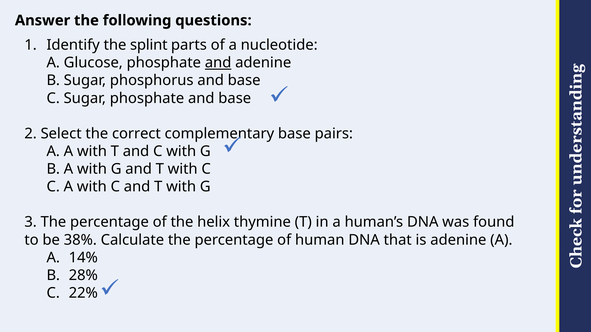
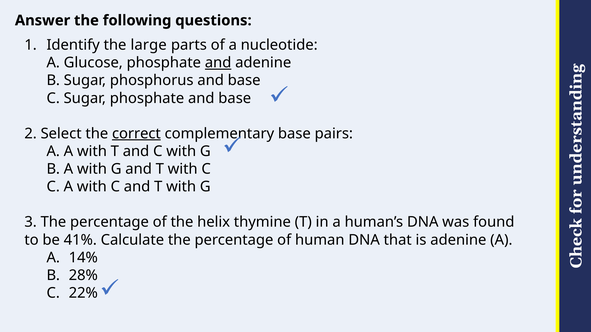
splint: splint -> large
correct underline: none -> present
38%: 38% -> 41%
